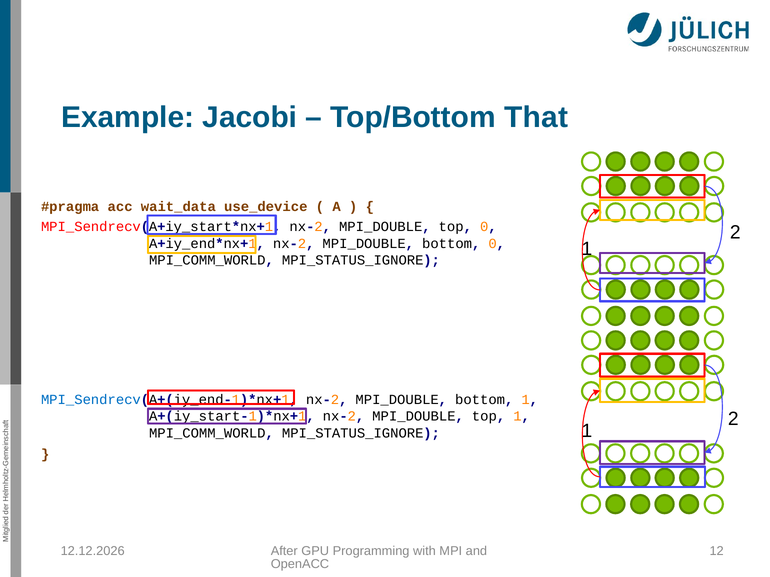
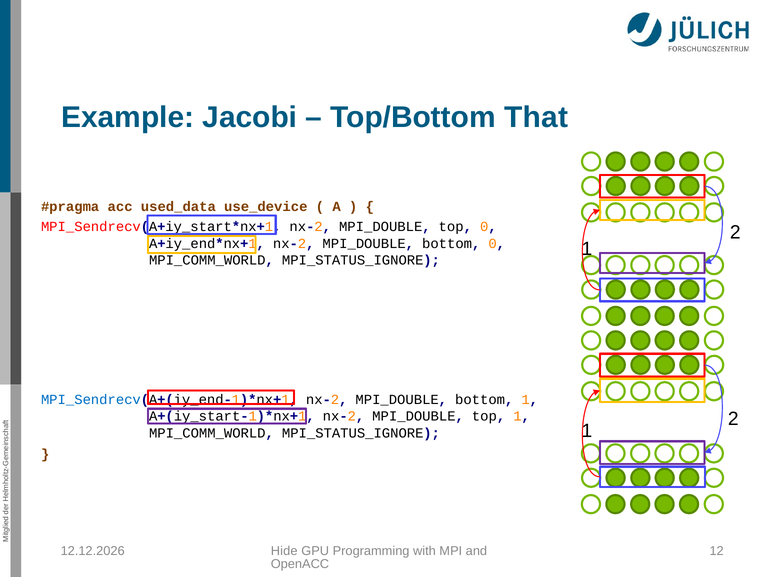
wait_data: wait_data -> used_data
After: After -> Hide
